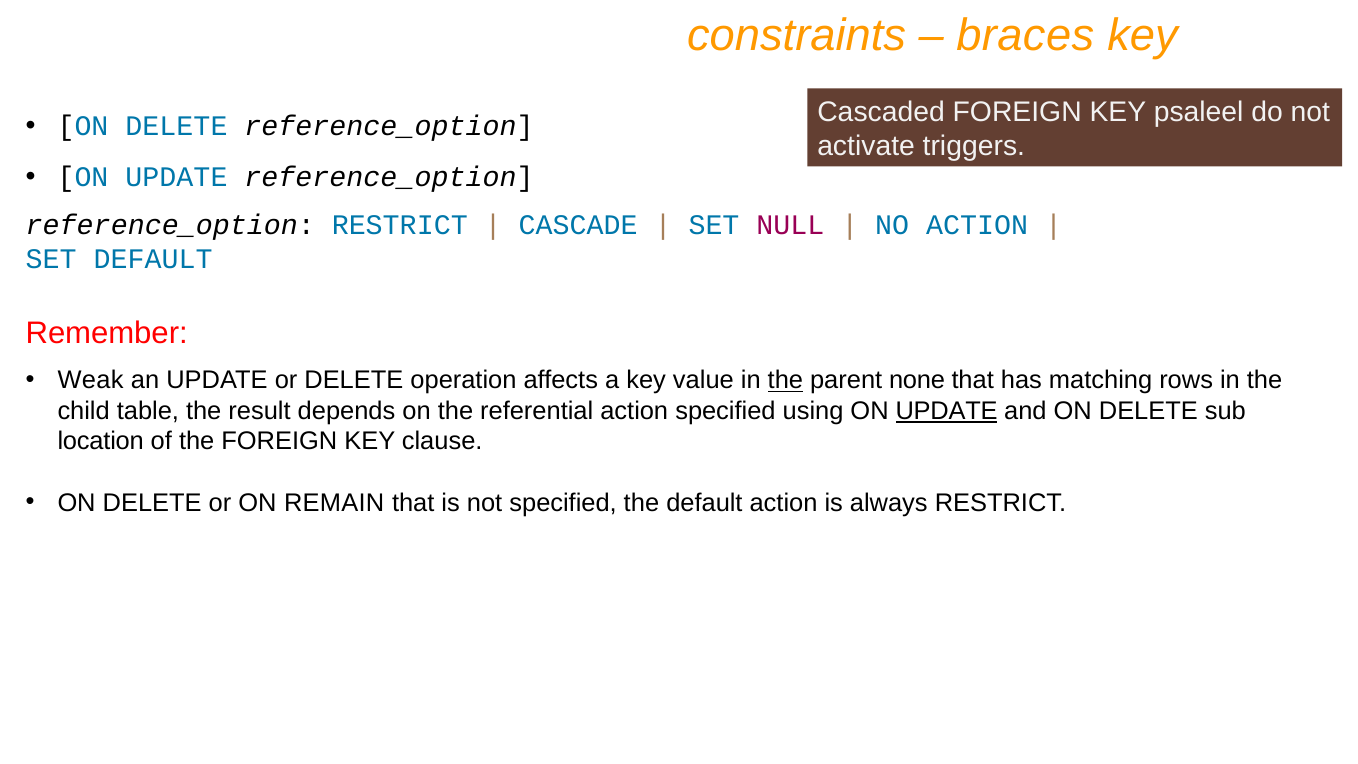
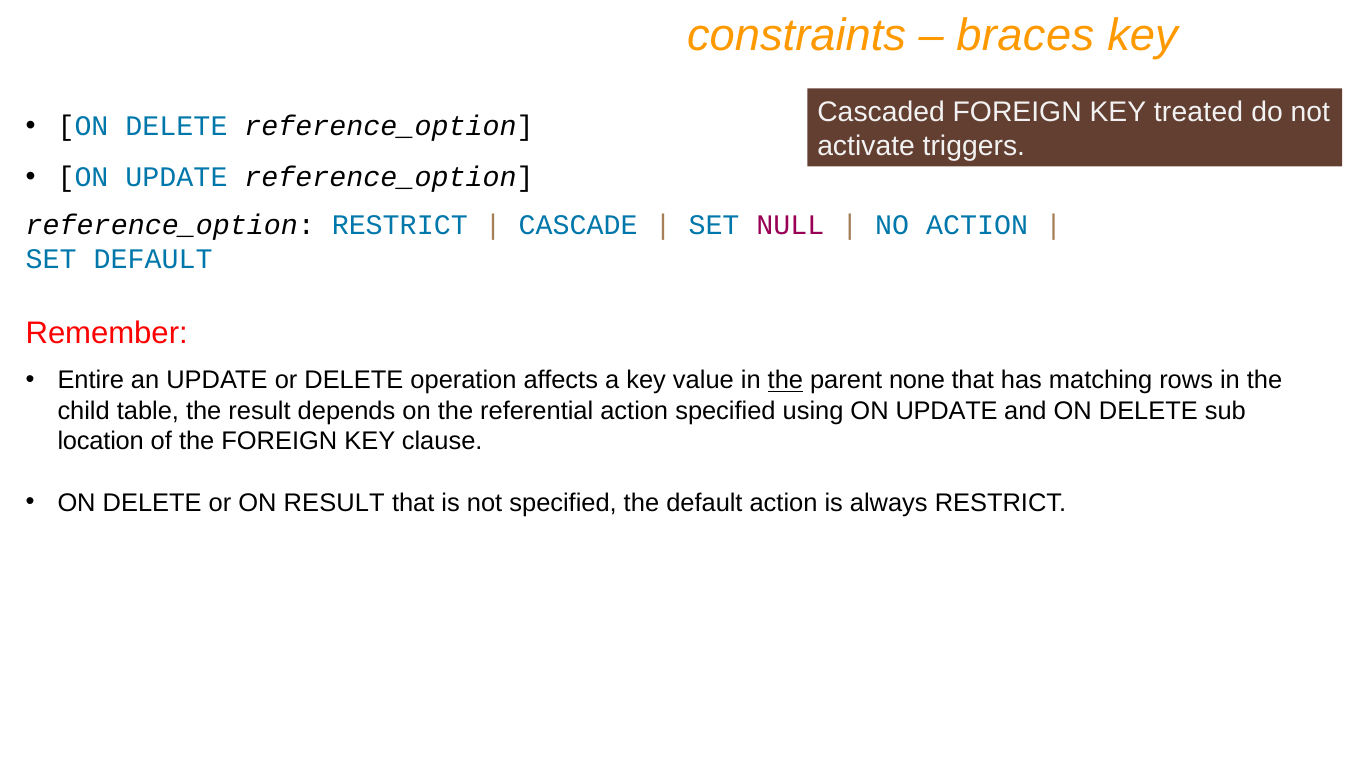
psaleel: psaleel -> treated
Weak: Weak -> Entire
UPDATE at (947, 411) underline: present -> none
ON REMAIN: REMAIN -> RESULT
